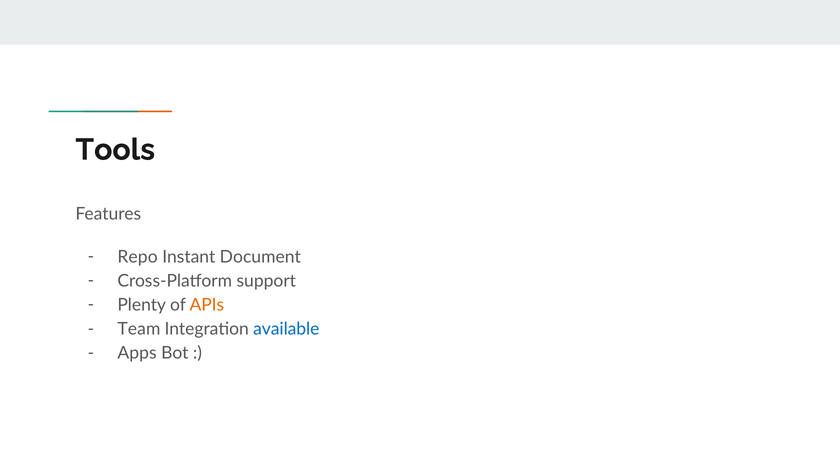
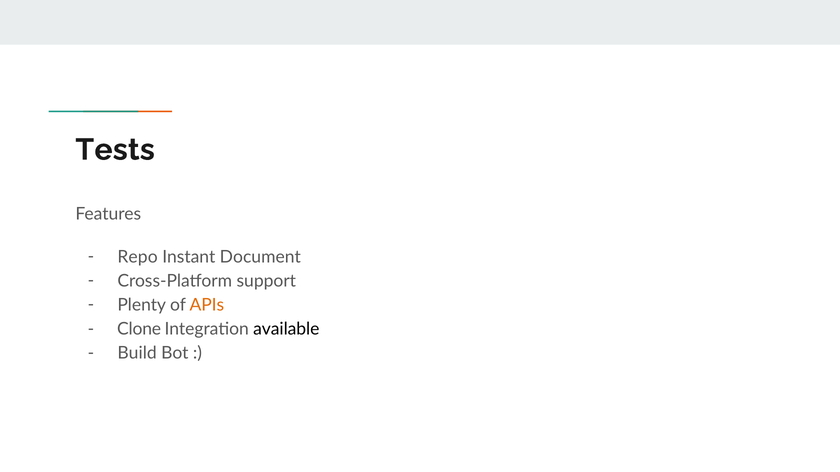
Tools: Tools -> Tests
Team: Team -> Clone
available colour: blue -> black
Apps: Apps -> Build
